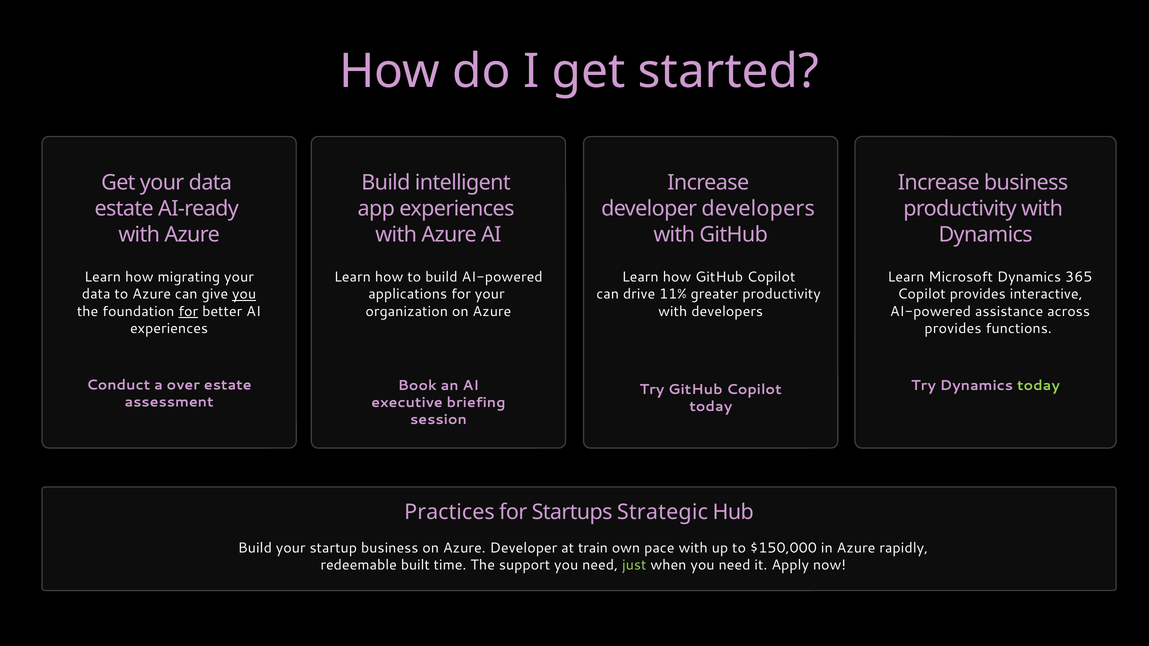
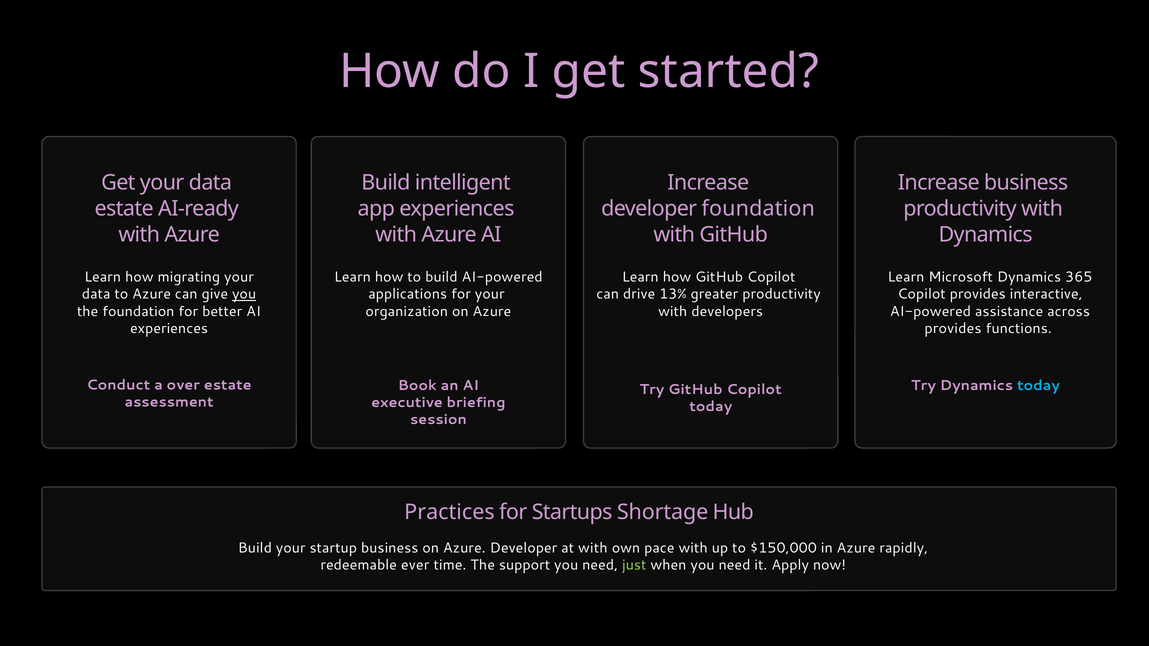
developer developers: developers -> foundation
11%: 11% -> 13%
for at (188, 312) underline: present -> none
today at (1038, 385) colour: light green -> light blue
Strategic: Strategic -> Shortage
at train: train -> with
built: built -> ever
